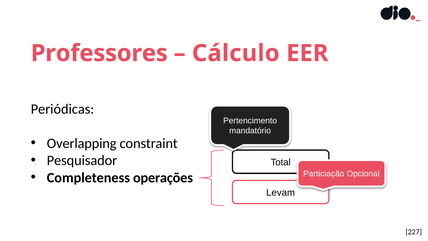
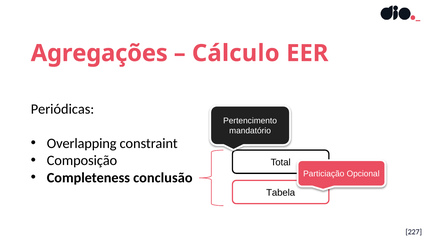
Professores: Professores -> Agregações
Pesquisador: Pesquisador -> Composição
operações: operações -> conclusão
Levam: Levam -> Tabela
